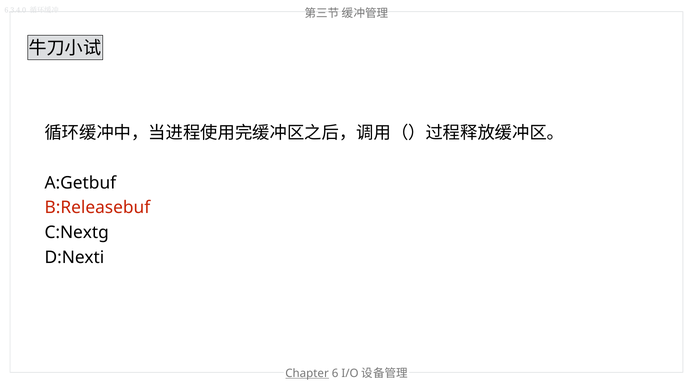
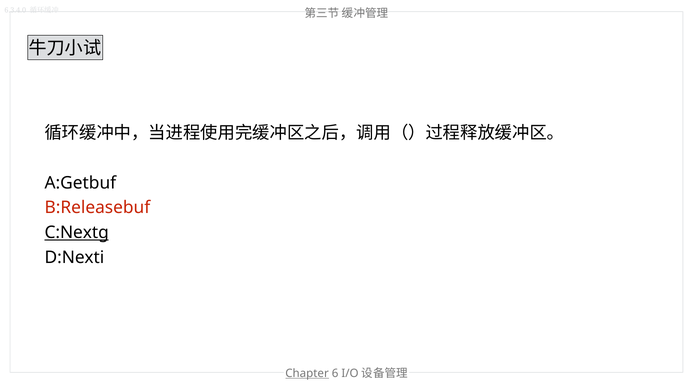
C:Nextg underline: none -> present
